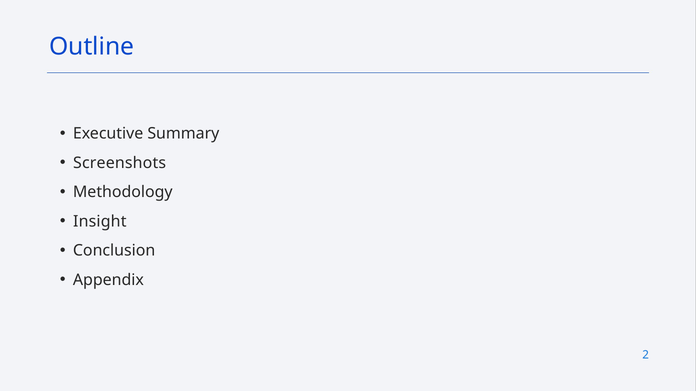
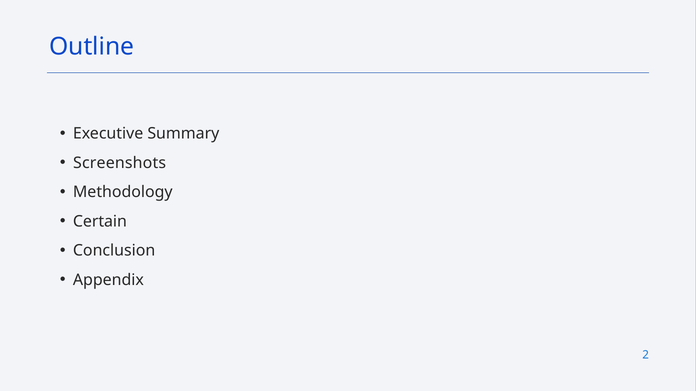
Insight: Insight -> Certain
